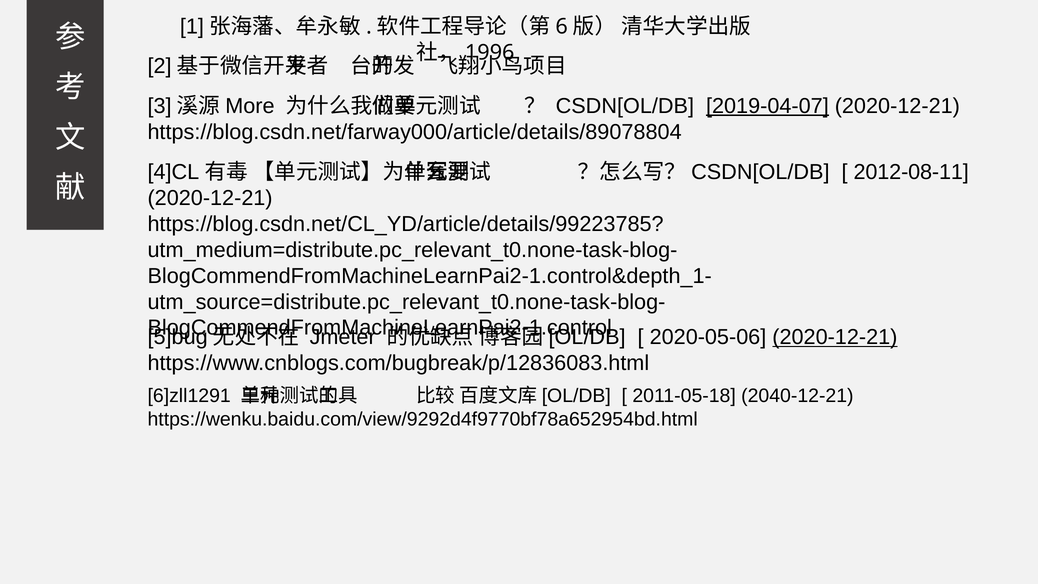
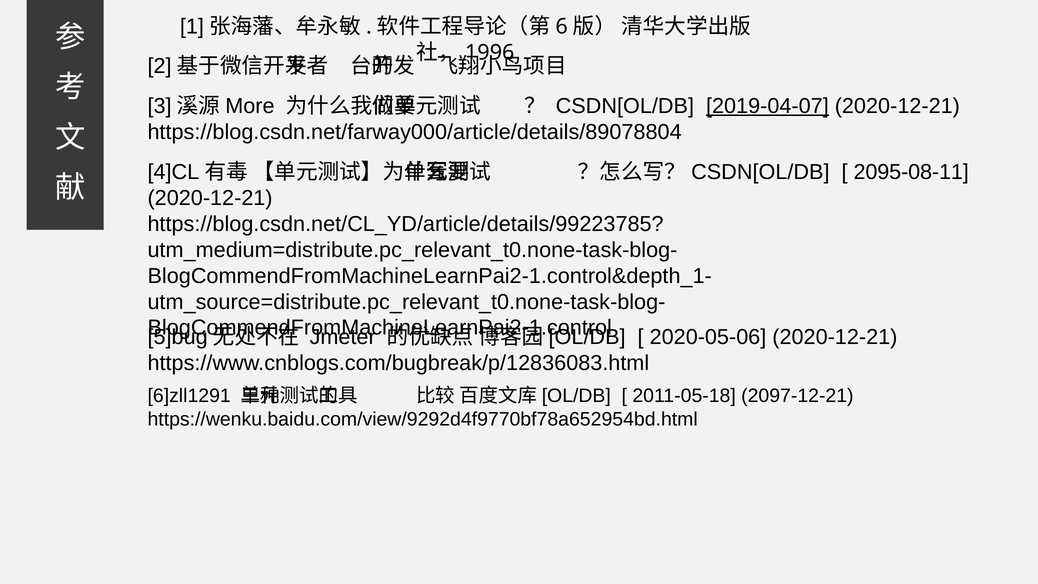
2012-08-11: 2012-08-11 -> 2095-08-11
2020-12-21 at (835, 337) underline: present -> none
2040-12-21: 2040-12-21 -> 2097-12-21
